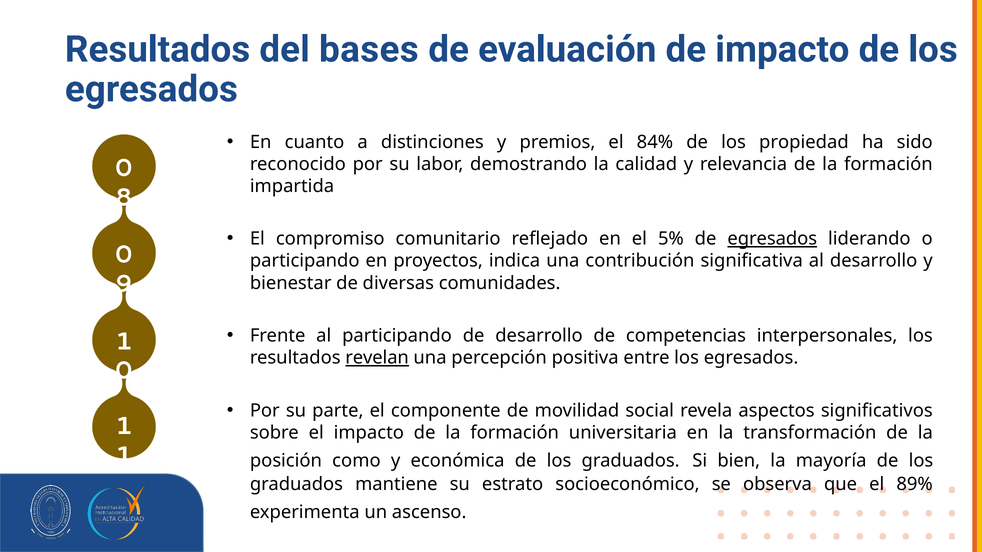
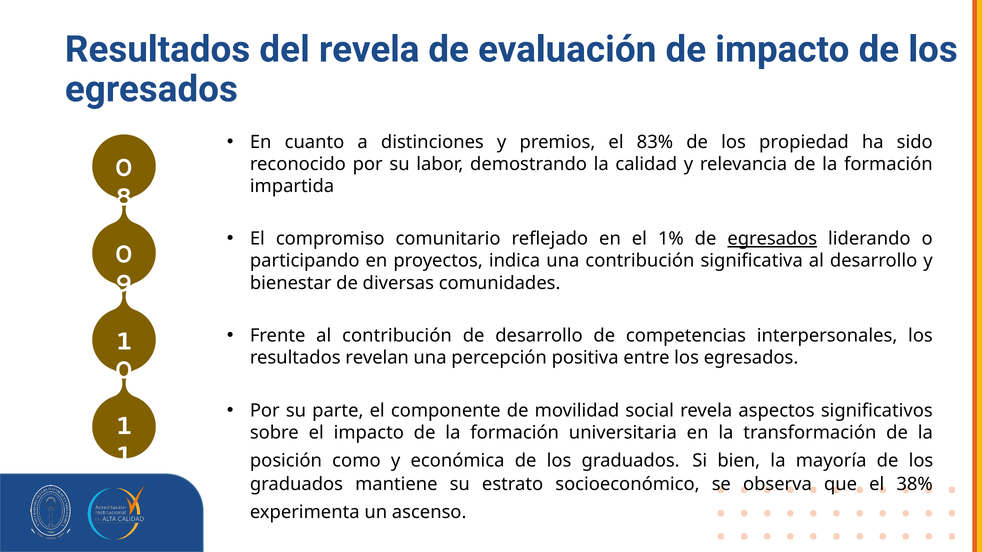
del bases: bases -> revela
84%: 84% -> 83%
5%: 5% -> 1%
al participando: participando -> contribución
revelan underline: present -> none
89%: 89% -> 38%
